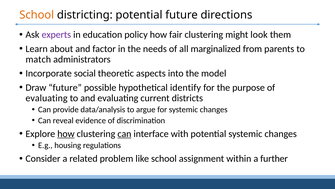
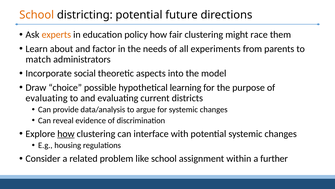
experts colour: purple -> orange
look: look -> race
marginalized: marginalized -> experiments
Draw future: future -> choice
identify: identify -> learning
can at (124, 133) underline: present -> none
